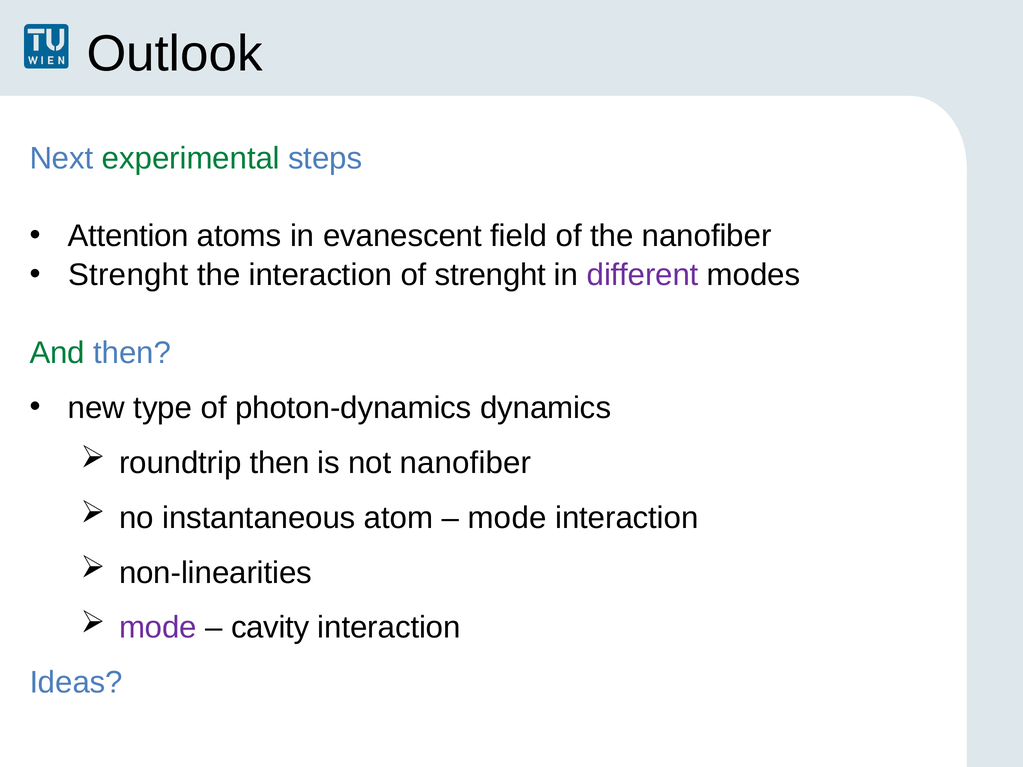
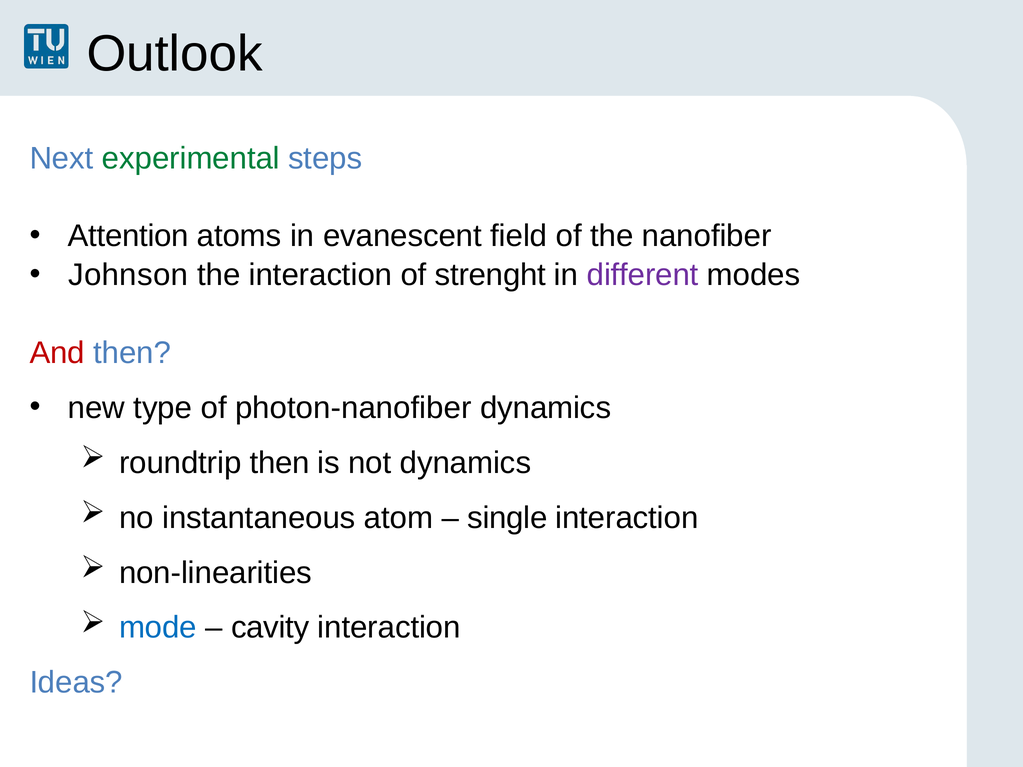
Strenght at (128, 275): Strenght -> Johnson
And colour: green -> red
photon-dynamics: photon-dynamics -> photon-nanofiber
not nanofiber: nanofiber -> dynamics
mode at (507, 518): mode -> single
mode at (158, 628) colour: purple -> blue
